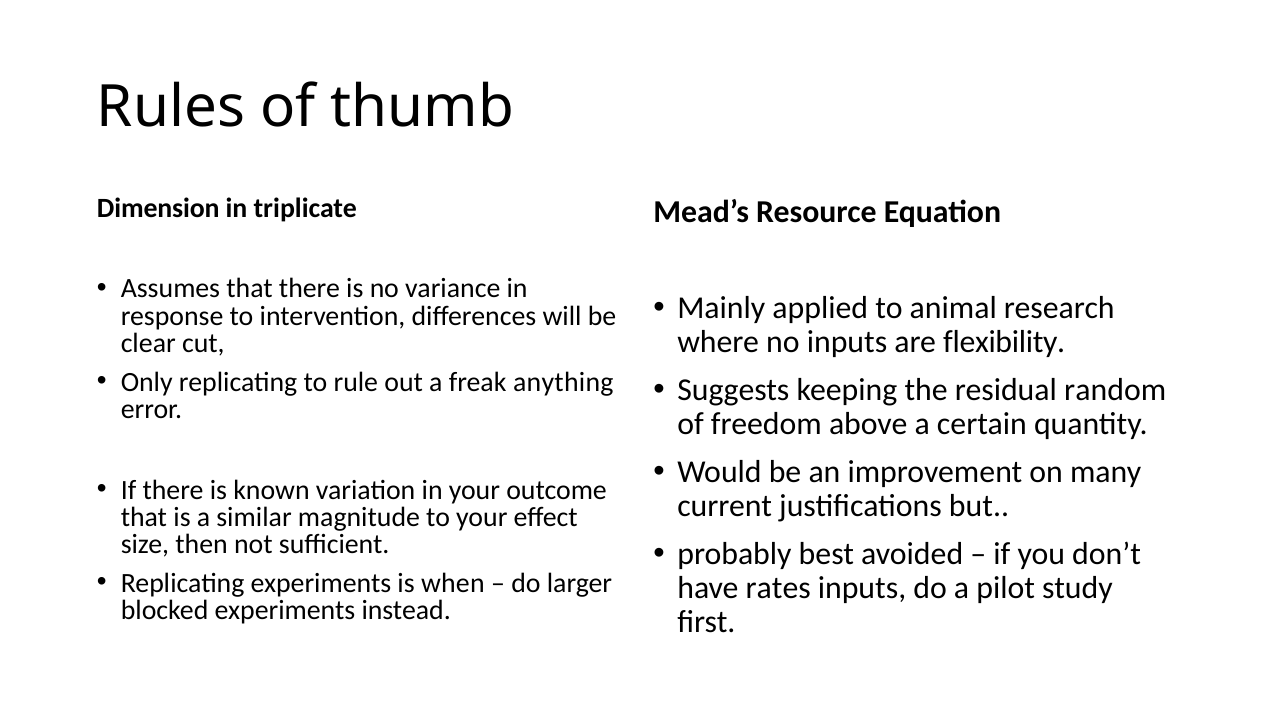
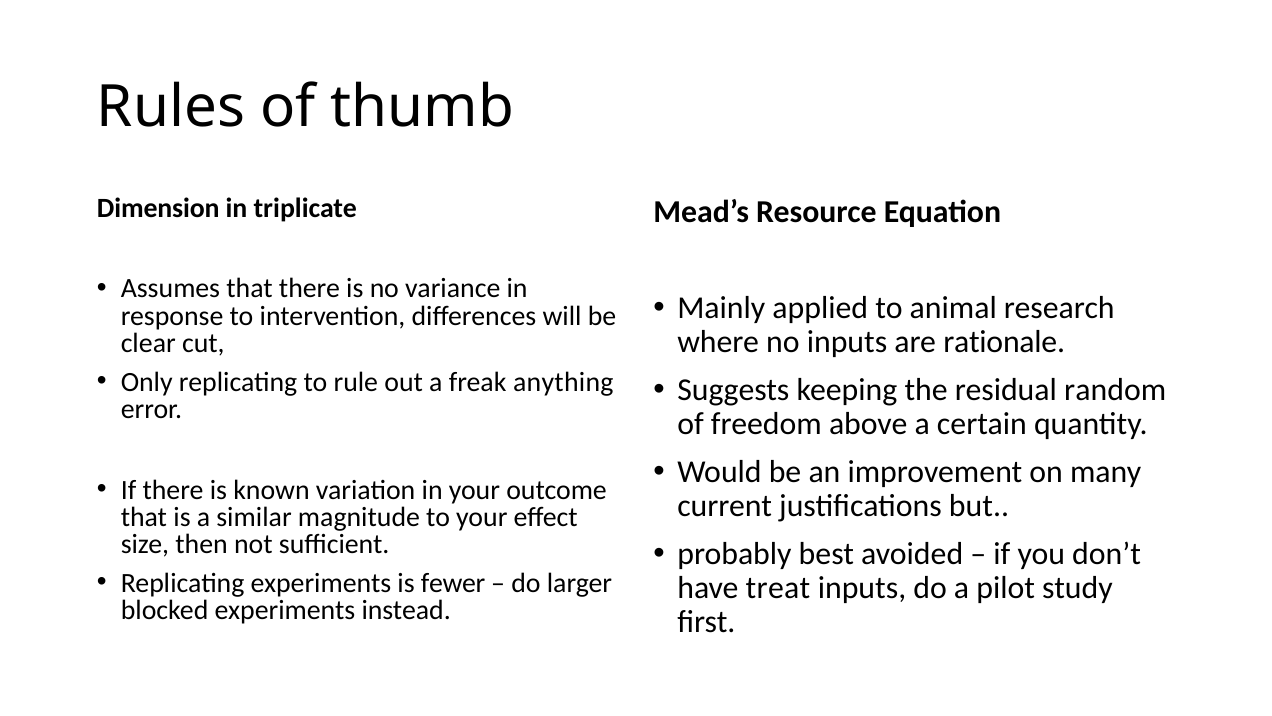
flexibility: flexibility -> rationale
when: when -> fewer
rates: rates -> treat
